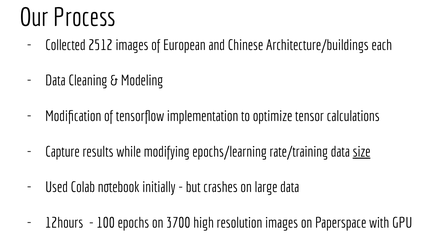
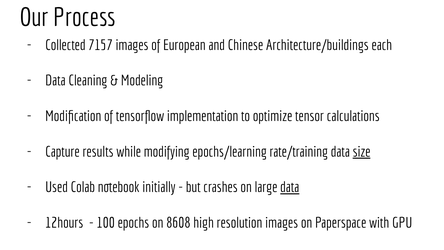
2512: 2512 -> 7157
data at (290, 187) underline: none -> present
3700: 3700 -> 8608
